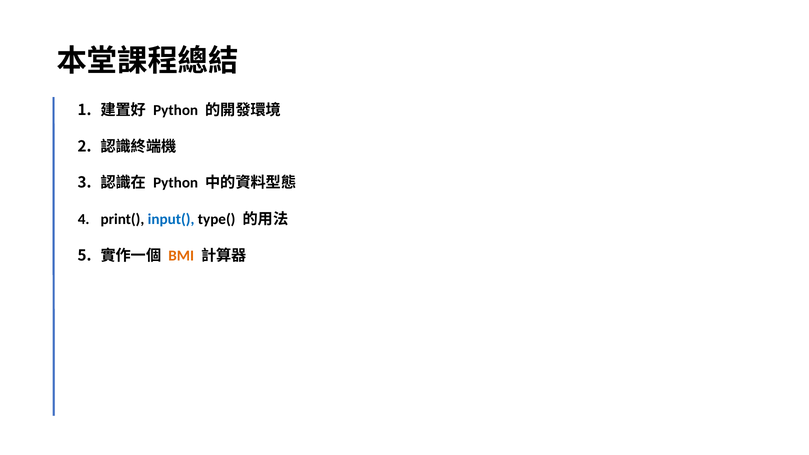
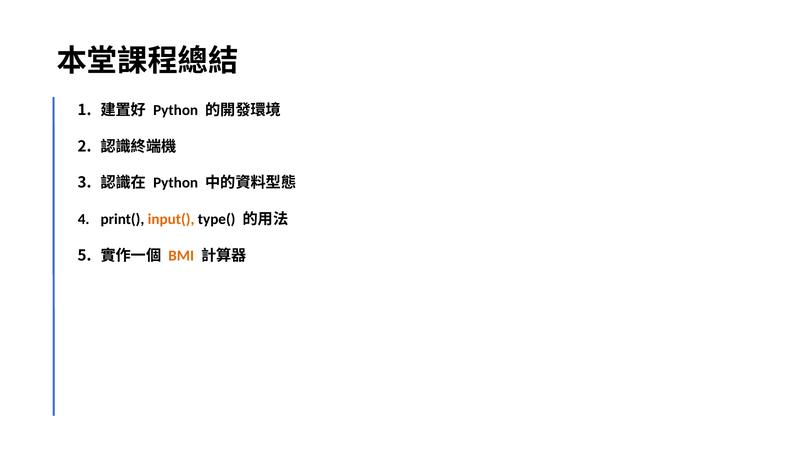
input( colour: blue -> orange
